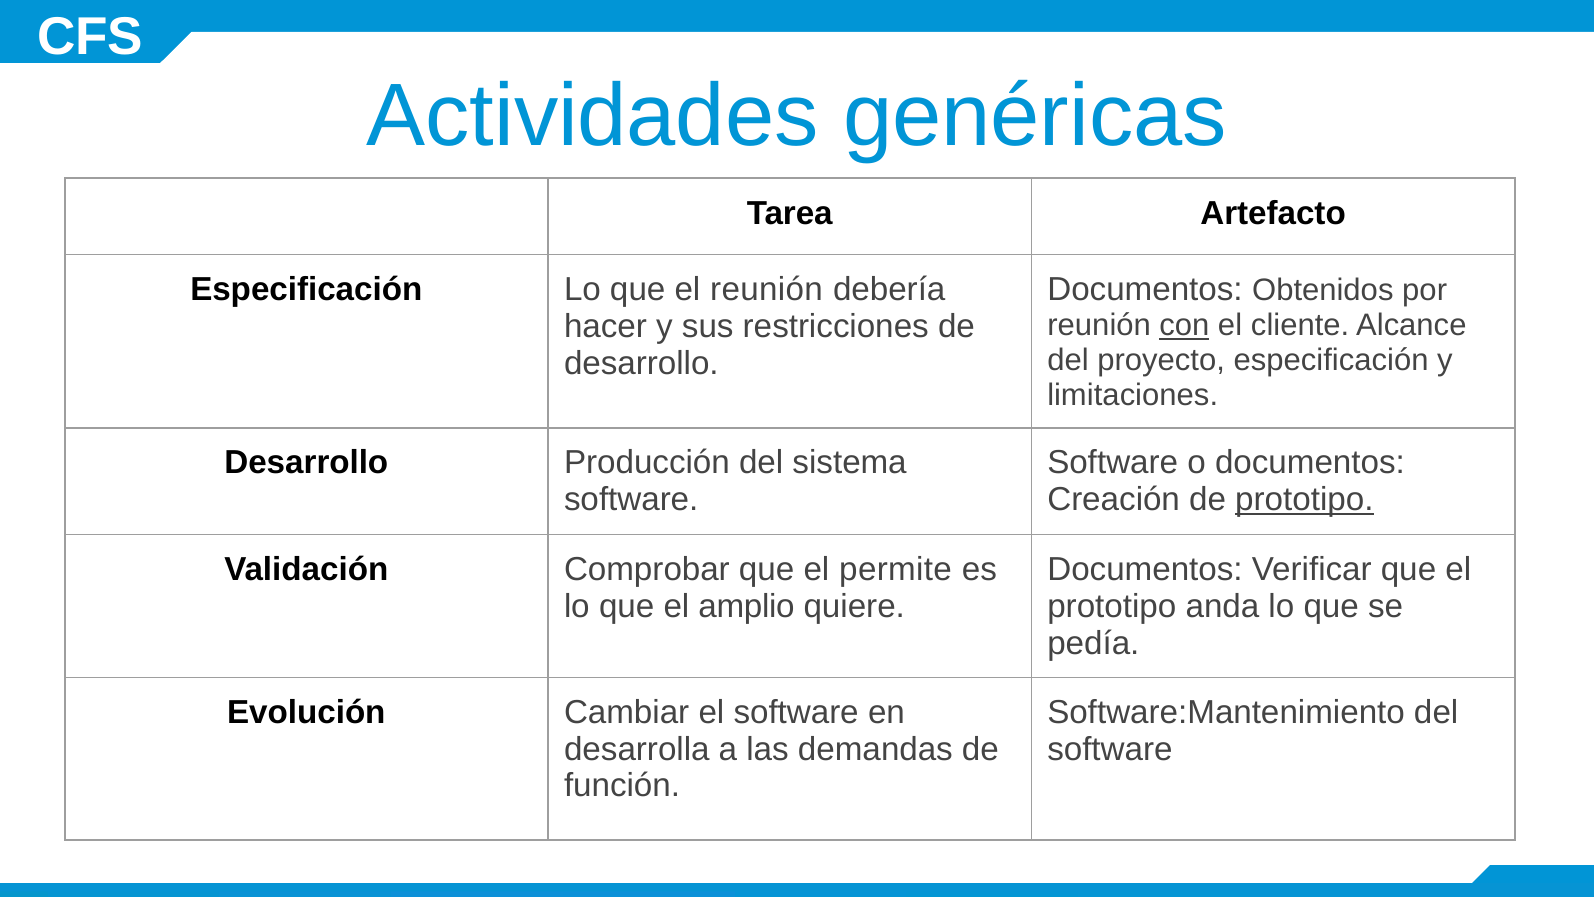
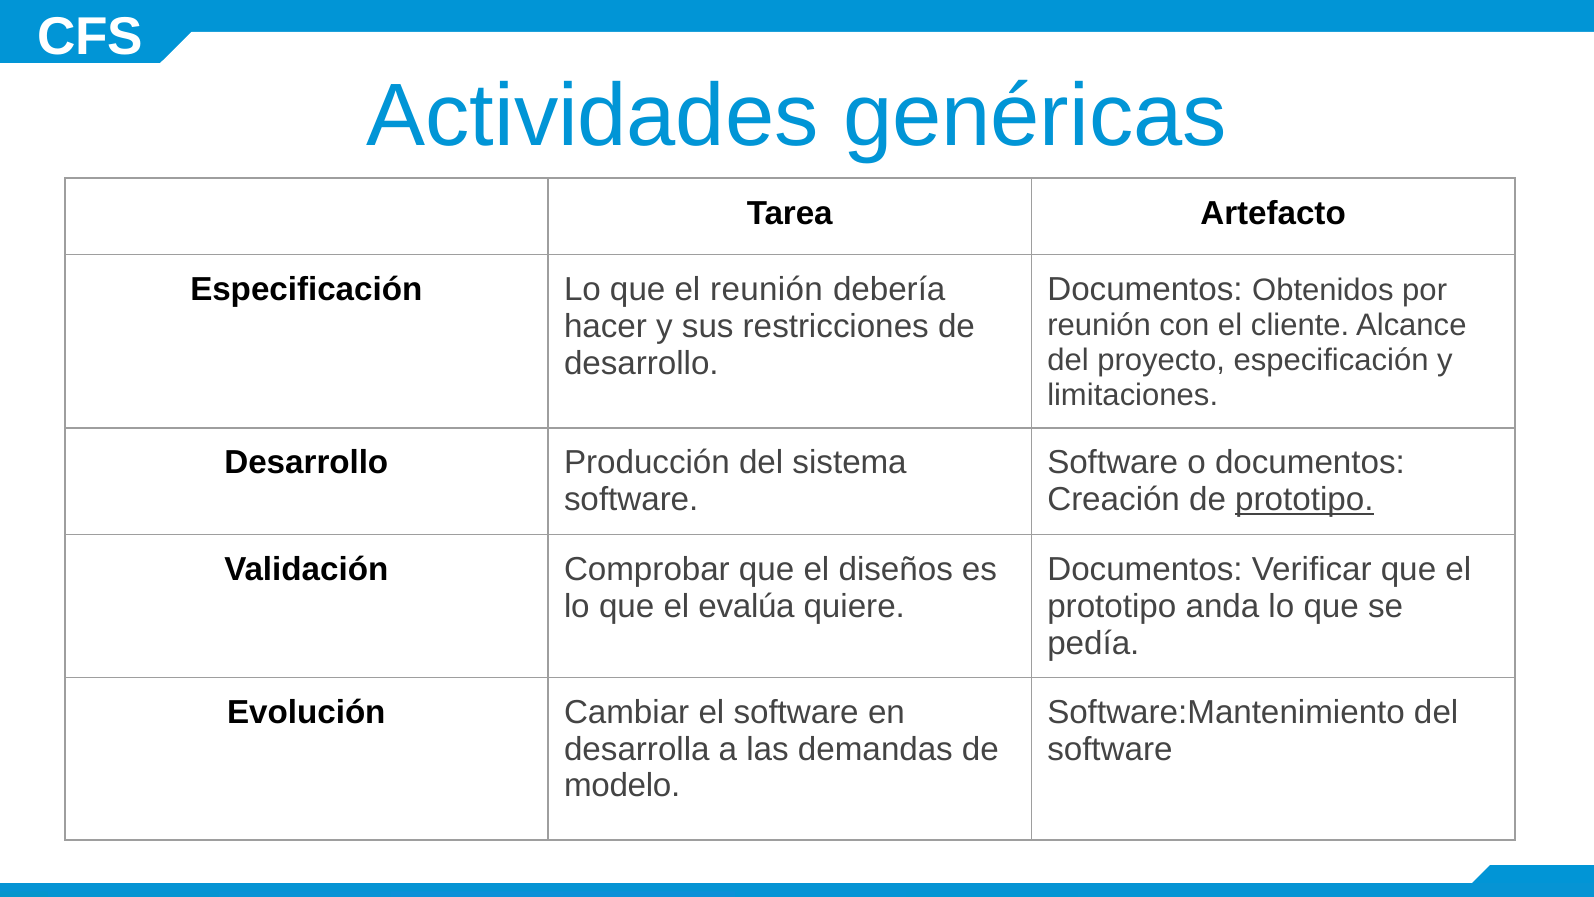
con underline: present -> none
permite: permite -> diseños
amplio: amplio -> evalúa
función: función -> modelo
